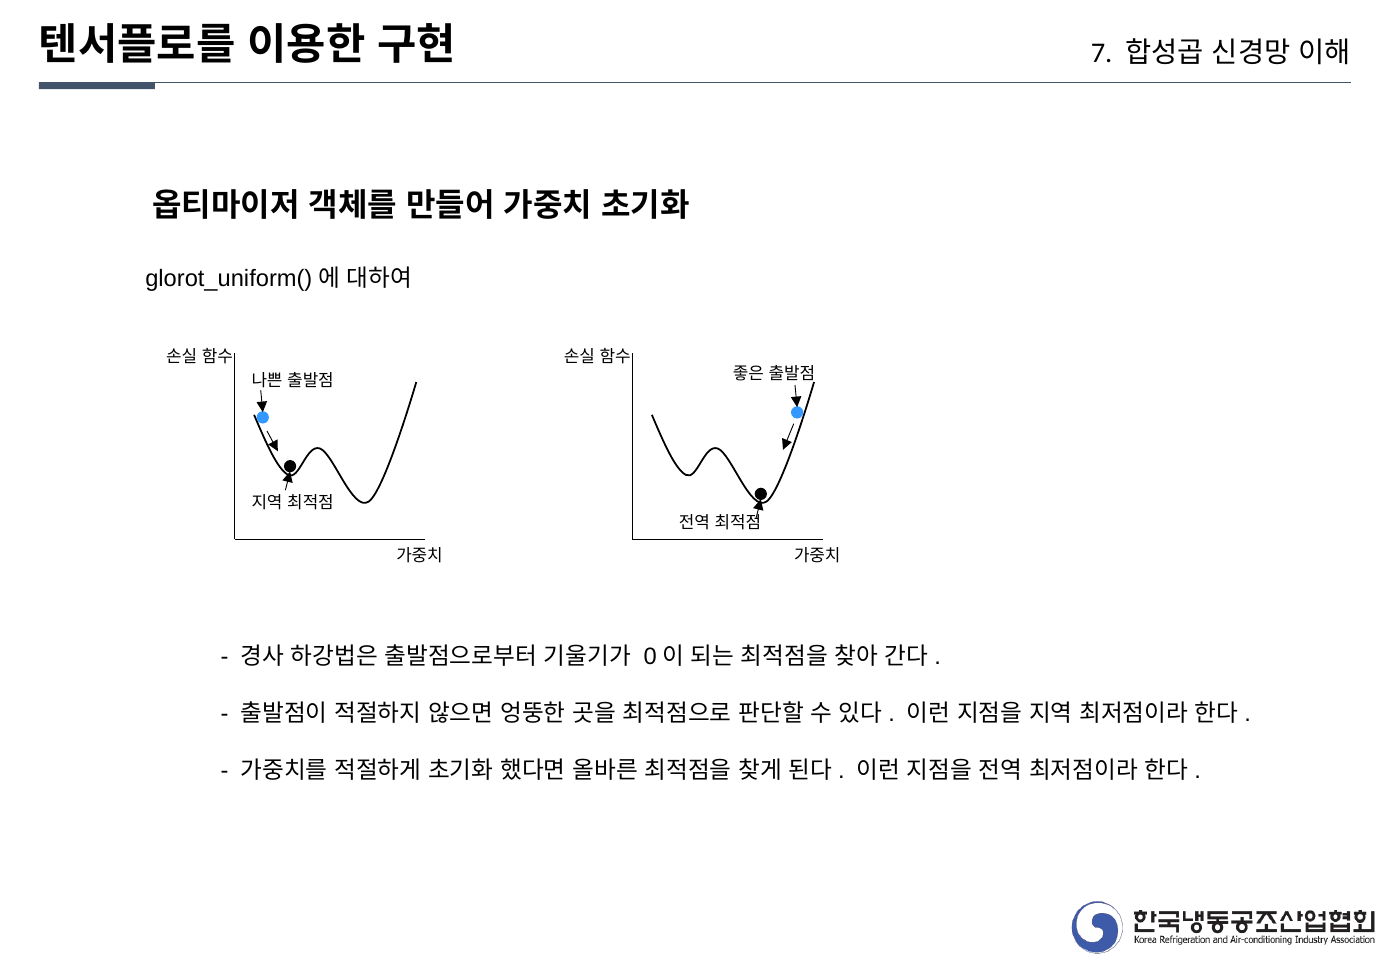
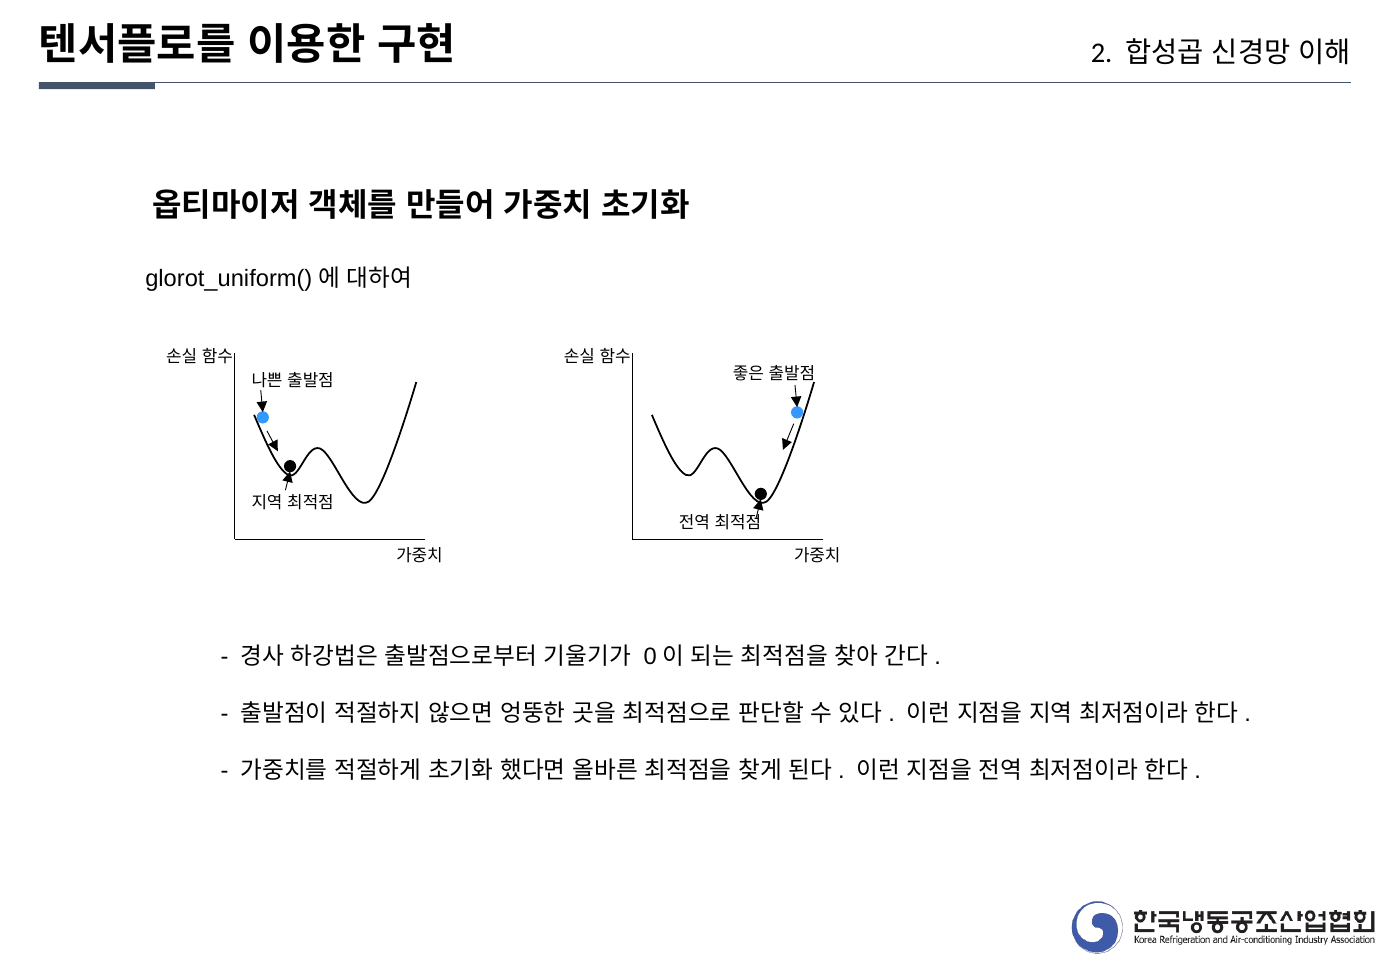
7: 7 -> 2
